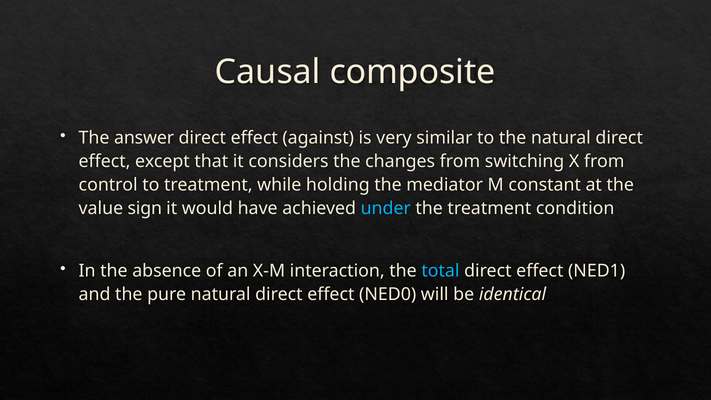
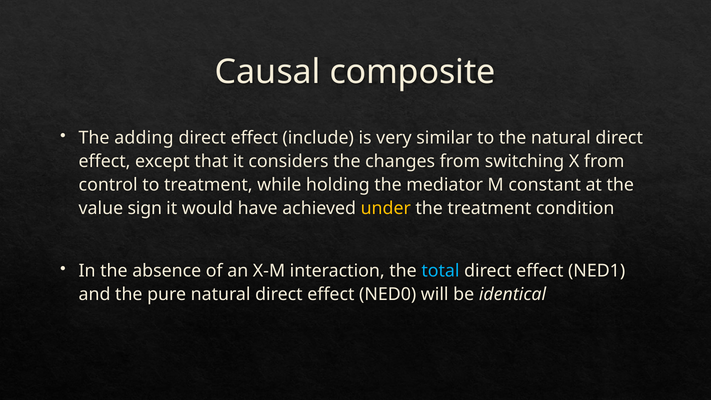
answer: answer -> adding
against: against -> include
under colour: light blue -> yellow
